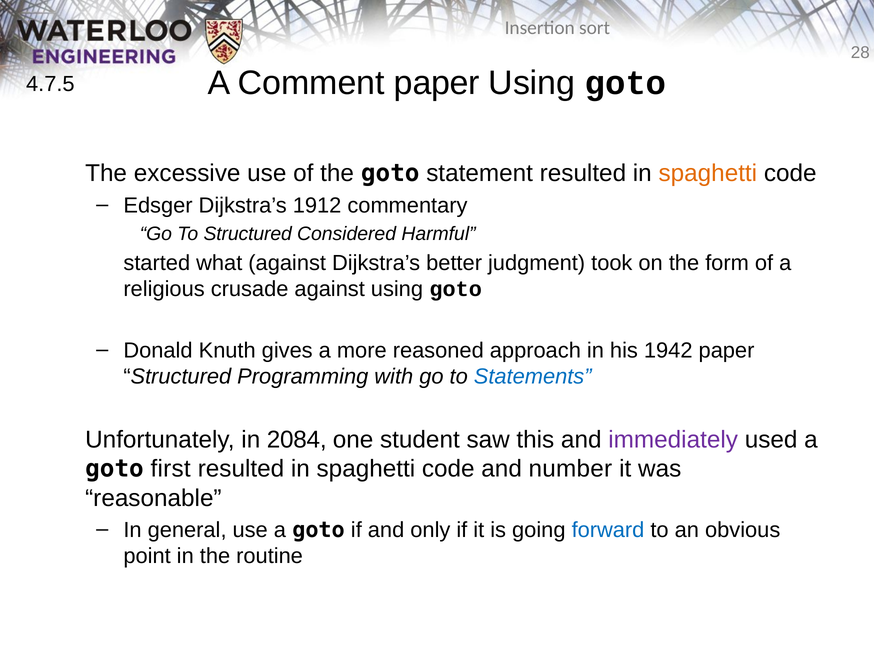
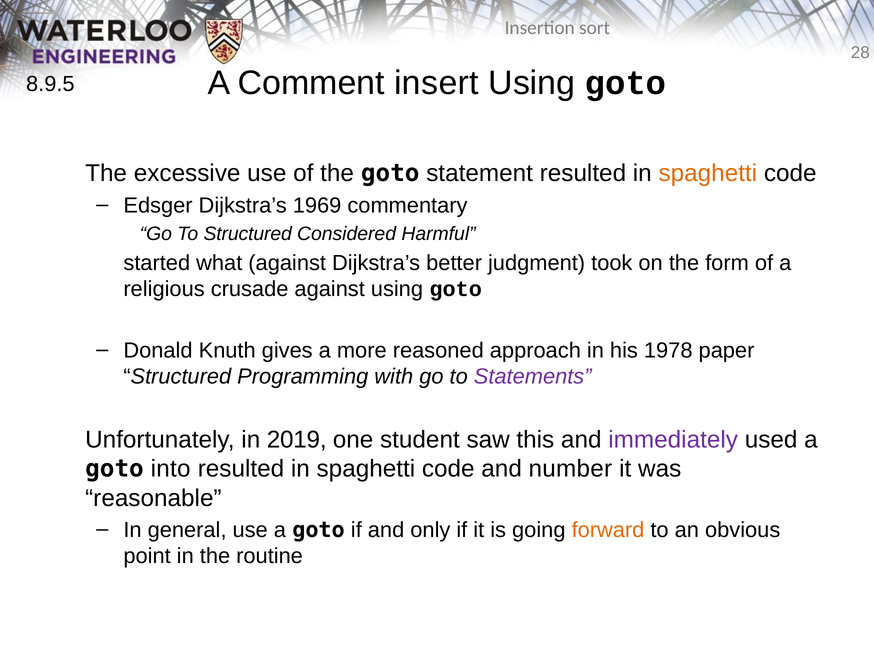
Comment paper: paper -> insert
4.7.5: 4.7.5 -> 8.9.5
1912: 1912 -> 1969
1942: 1942 -> 1978
Statements colour: blue -> purple
2084: 2084 -> 2019
first: first -> into
forward colour: blue -> orange
